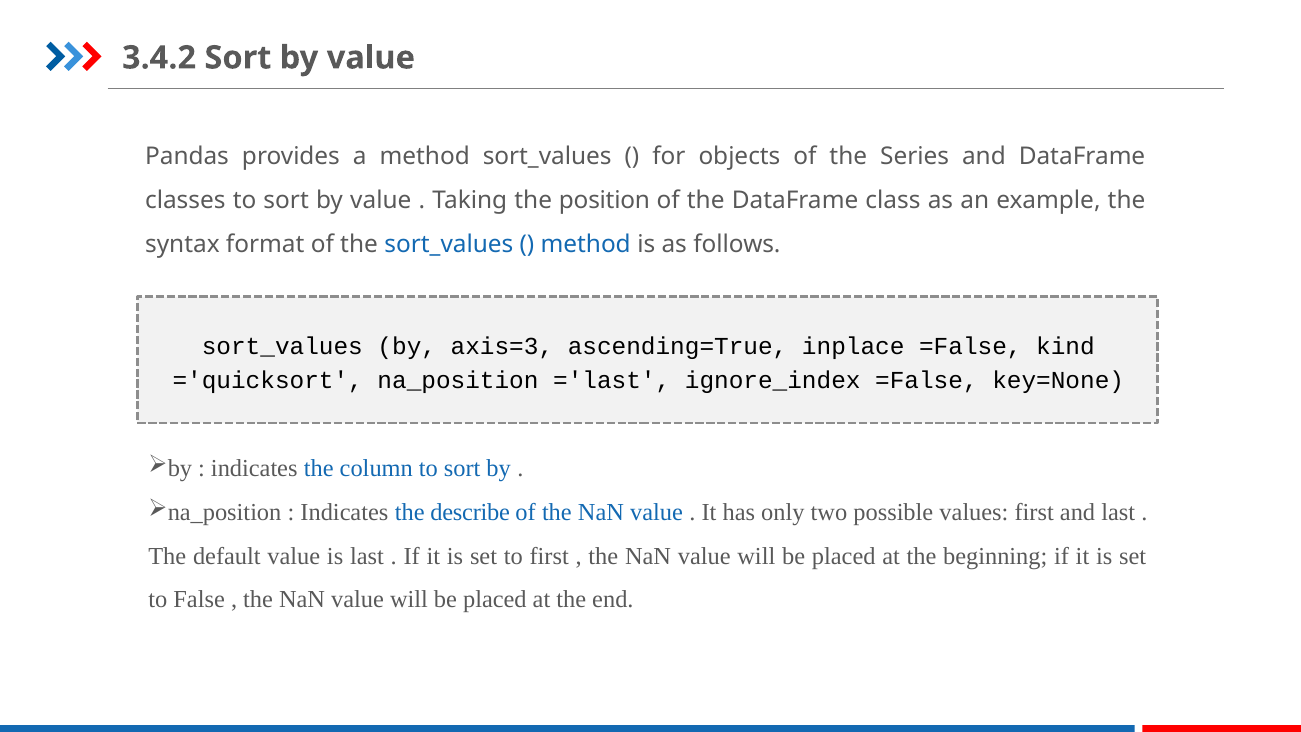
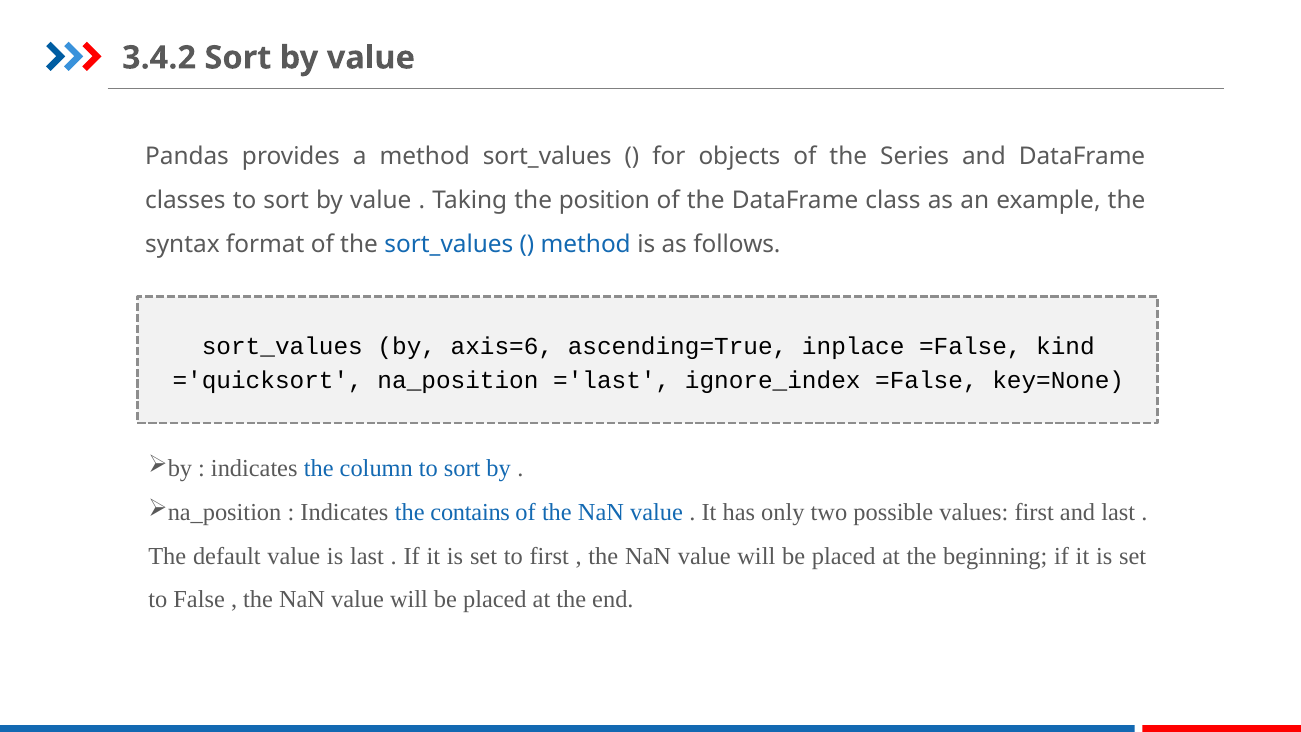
axis=3: axis=3 -> axis=6
describe: describe -> contains
